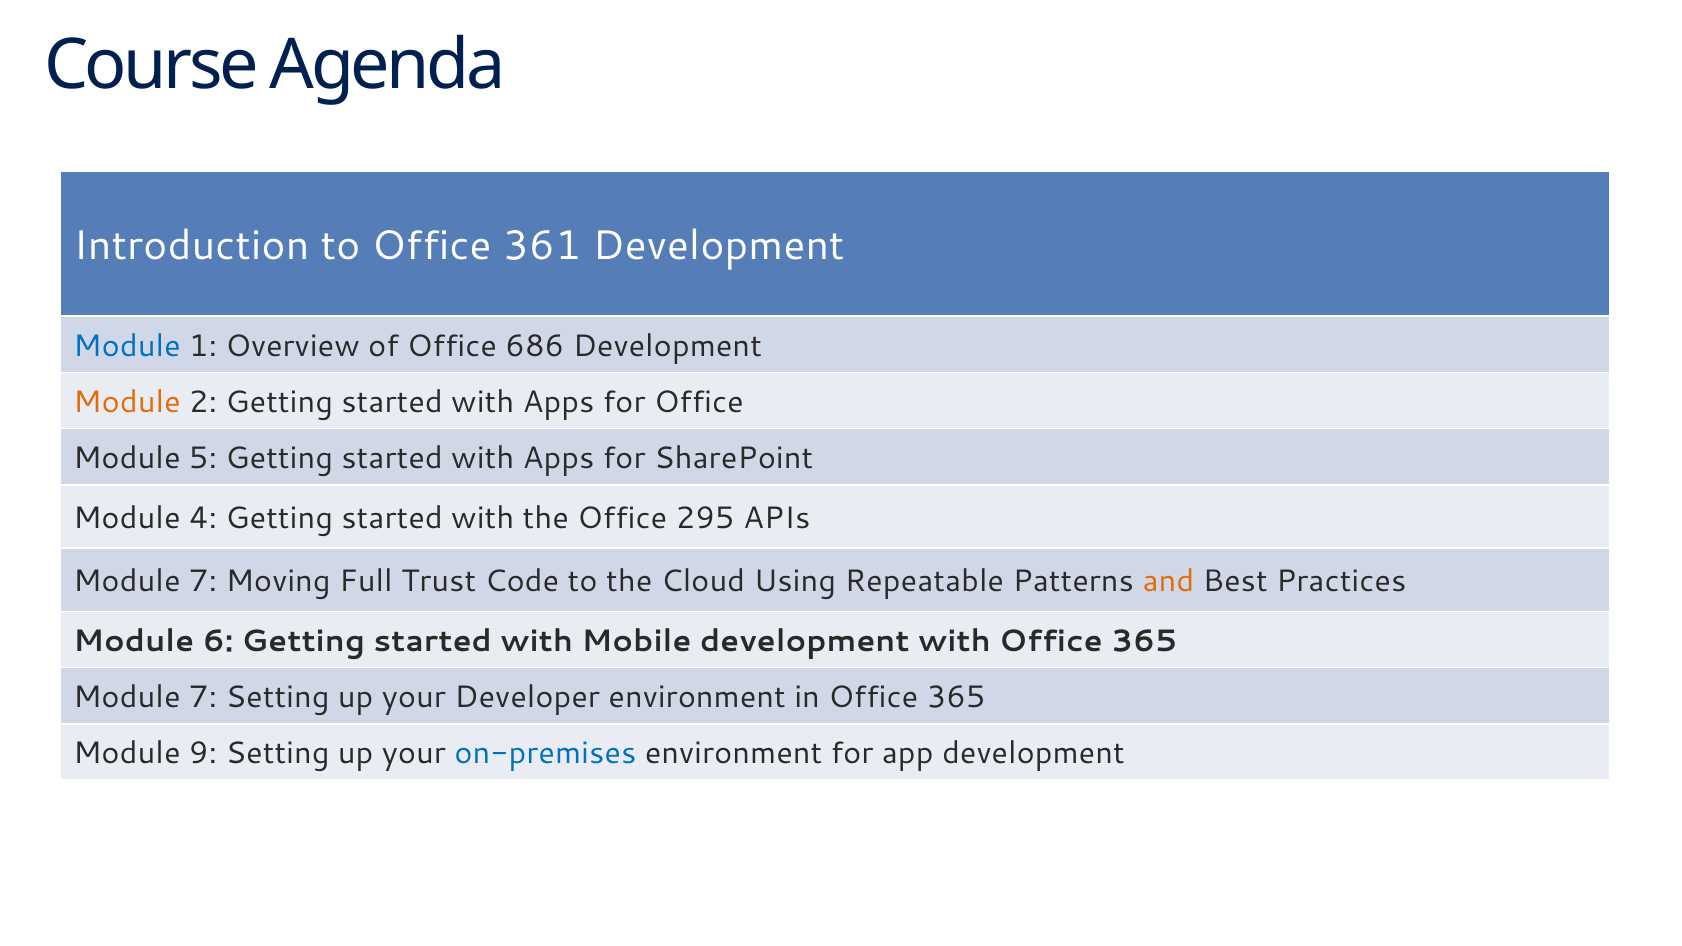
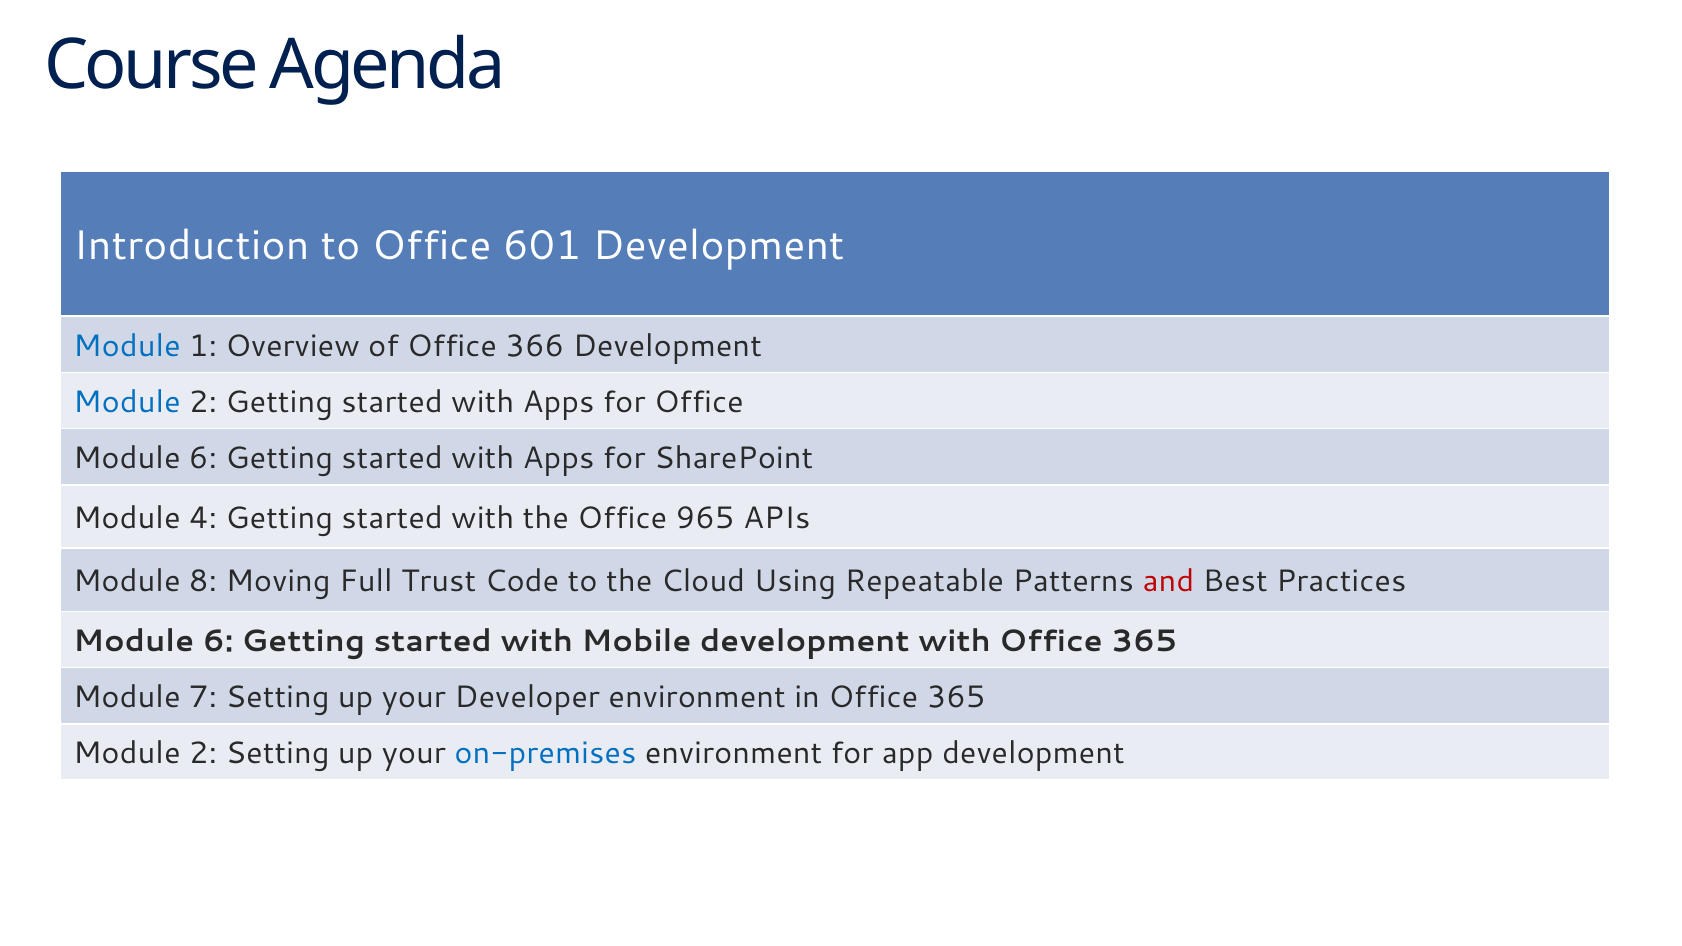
361: 361 -> 601
686: 686 -> 366
Module at (127, 402) colour: orange -> blue
5 at (203, 458): 5 -> 6
295: 295 -> 965
7 at (203, 581): 7 -> 8
and colour: orange -> red
9 at (203, 754): 9 -> 2
